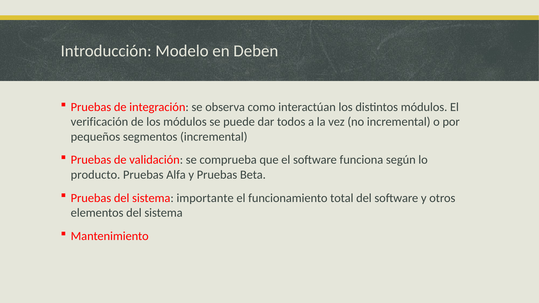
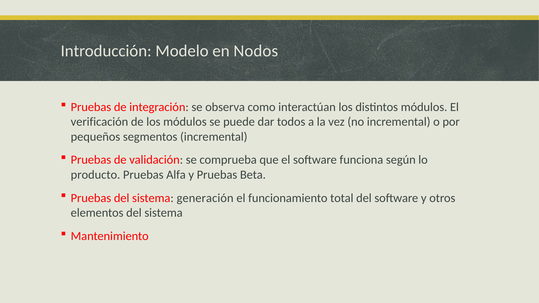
Deben: Deben -> Nodos
importante: importante -> generación
